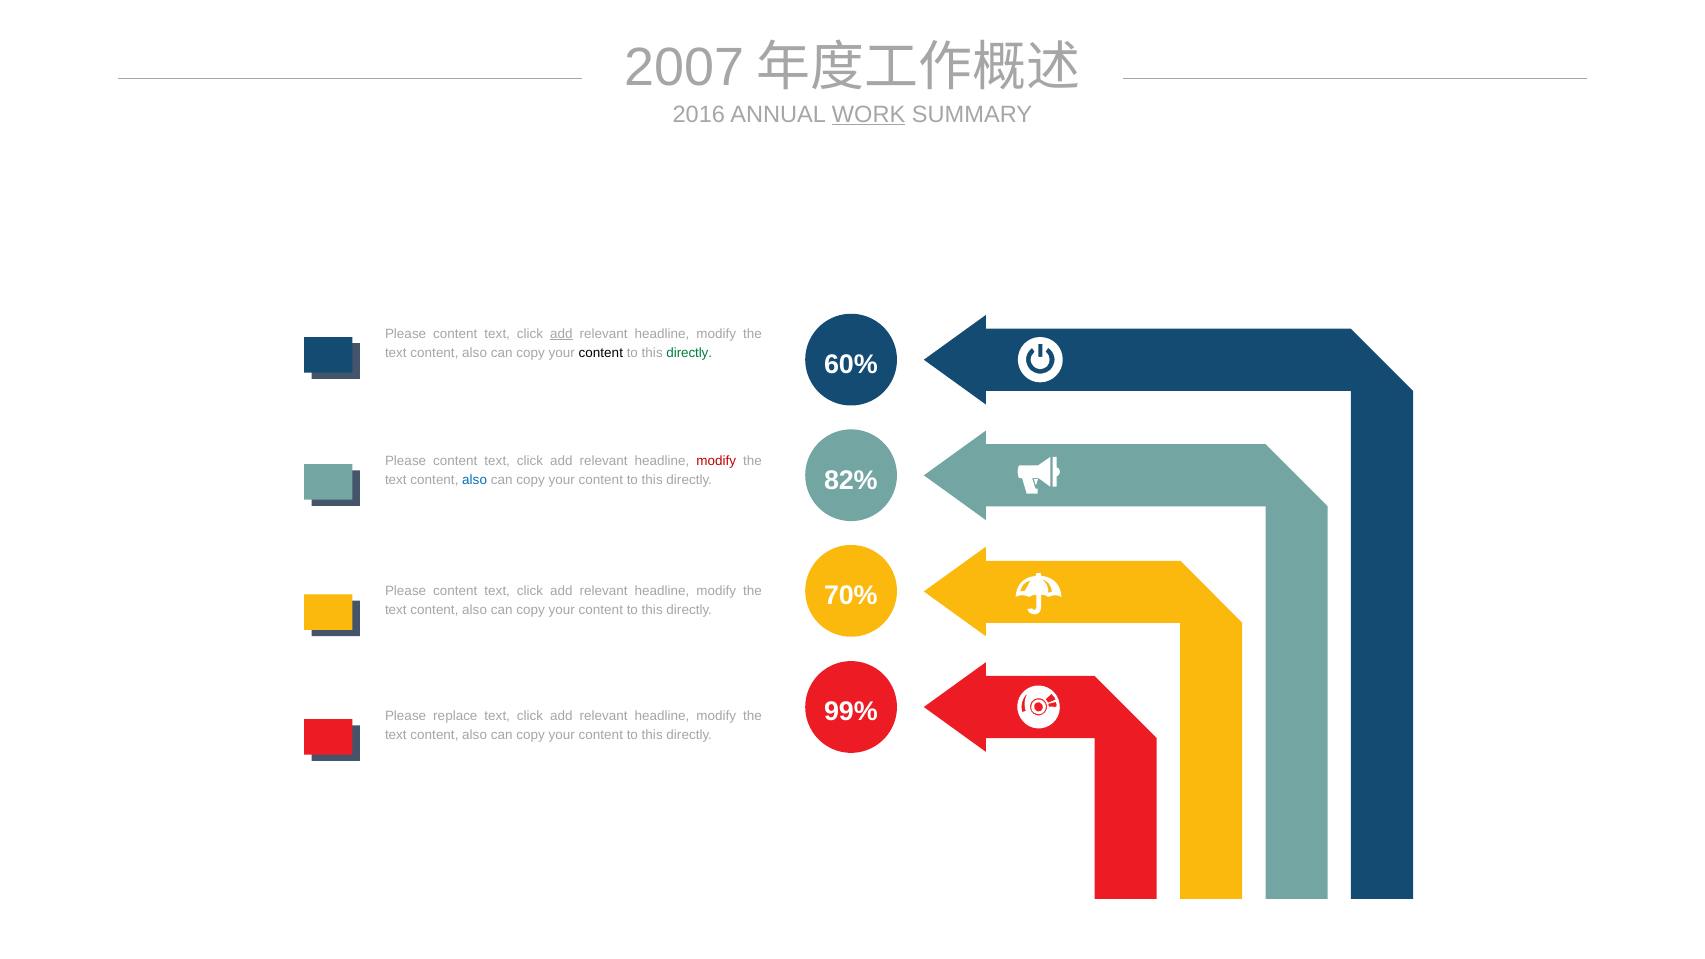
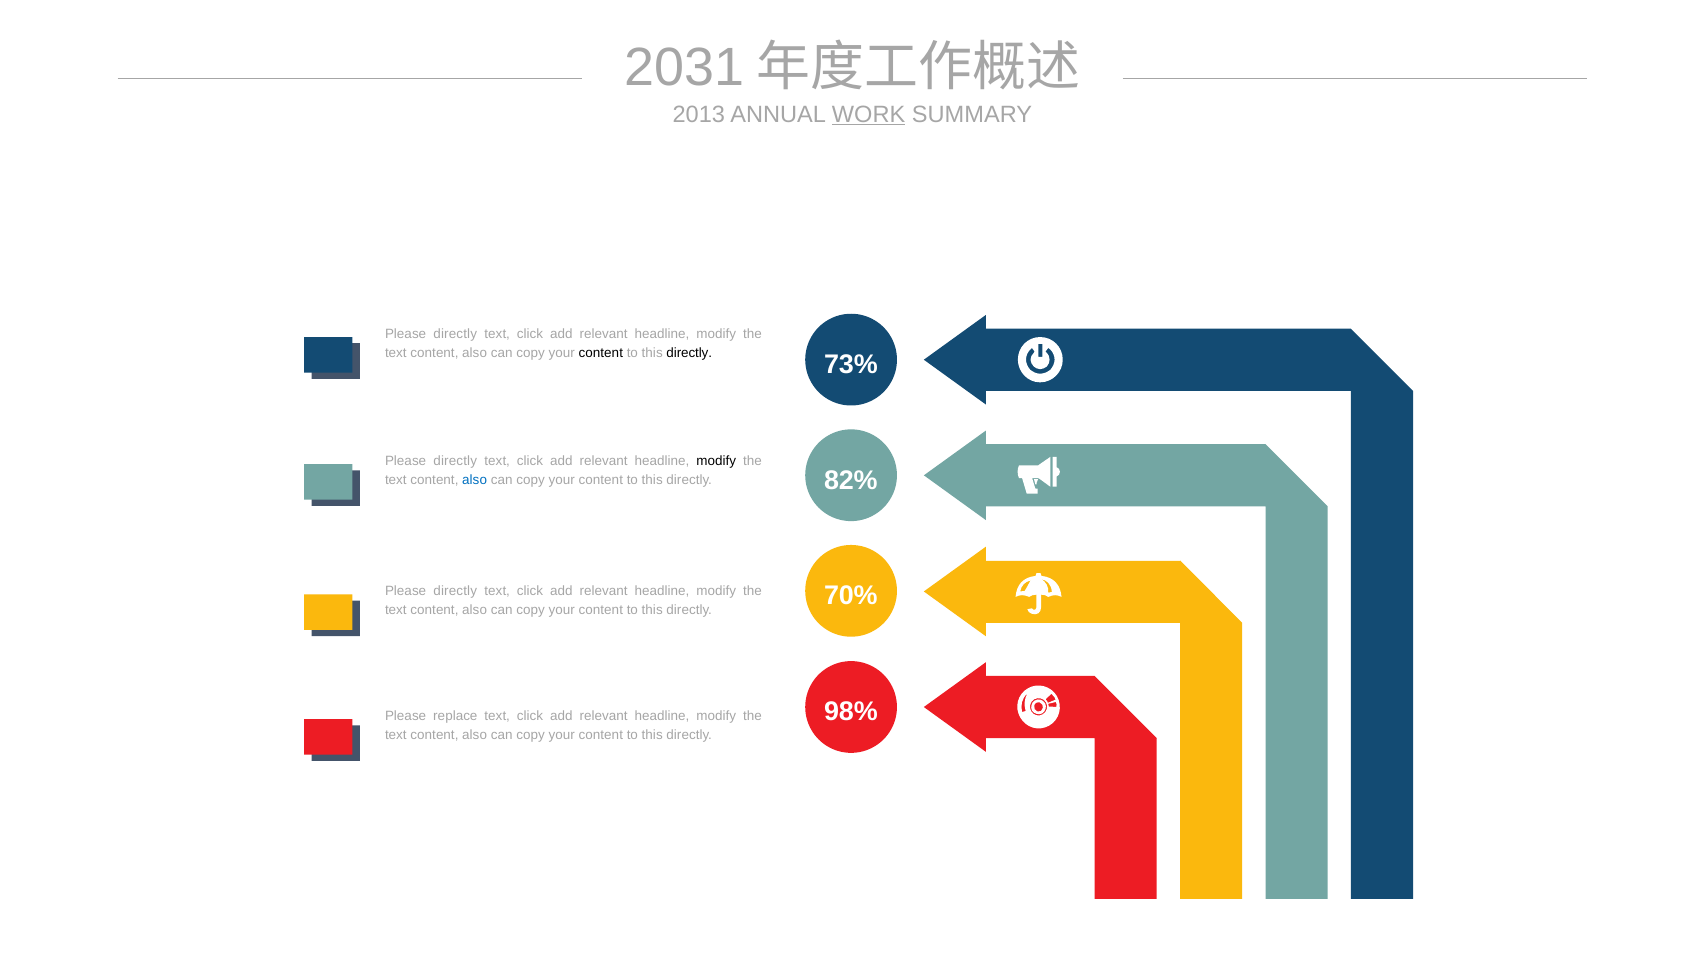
2007: 2007 -> 2031
2016: 2016 -> 2013
content at (455, 334): content -> directly
add at (561, 334) underline: present -> none
directly at (689, 353) colour: green -> black
60%: 60% -> 73%
content at (455, 461): content -> directly
modify at (716, 461) colour: red -> black
content at (455, 591): content -> directly
99%: 99% -> 98%
